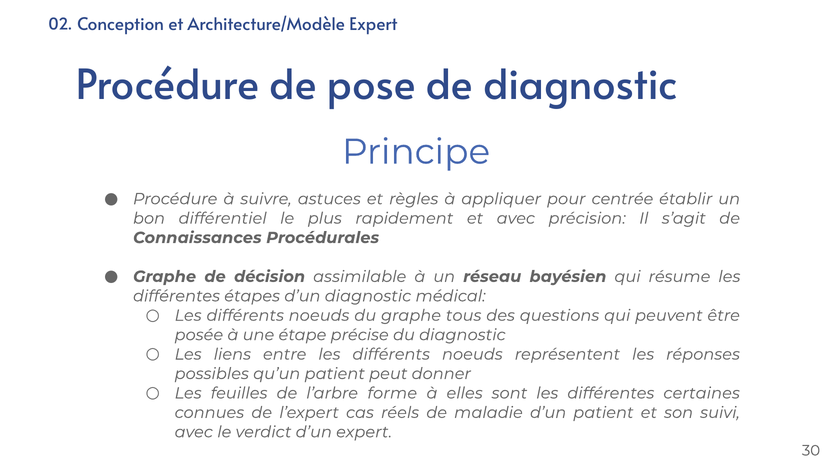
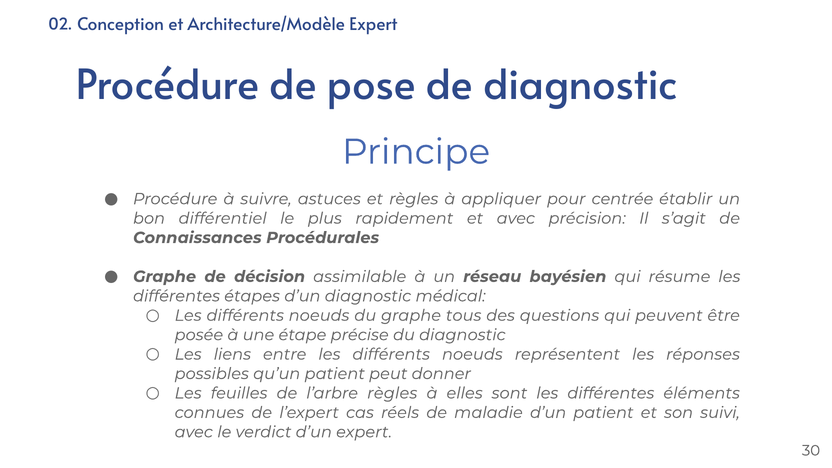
l’arbre forme: forme -> règles
certaines: certaines -> éléments
